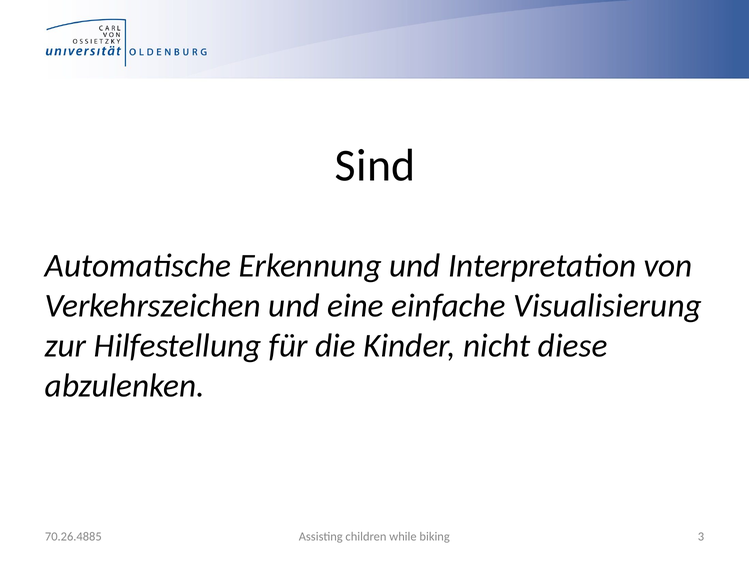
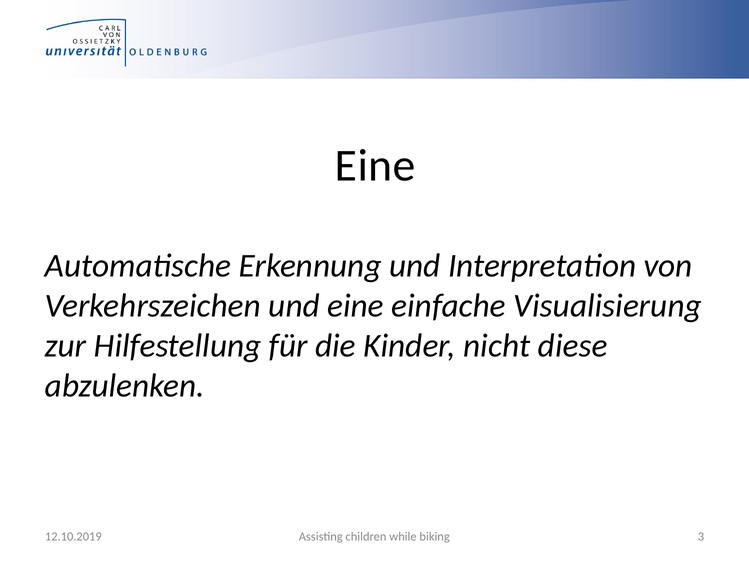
Sind at (375, 166): Sind -> Eine
70.26.4885: 70.26.4885 -> 12.10.2019
